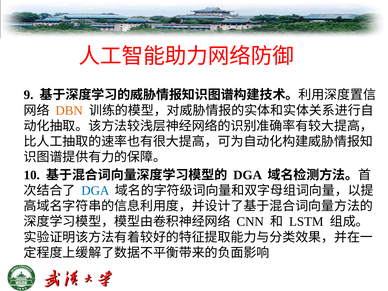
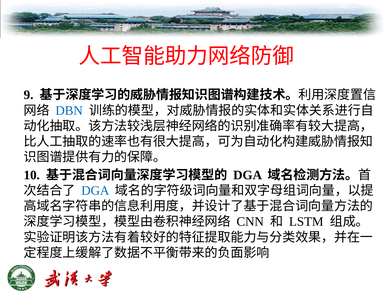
DBN colour: orange -> blue
